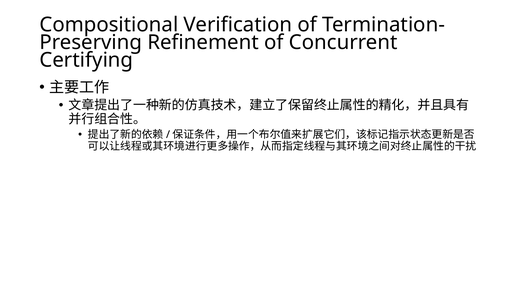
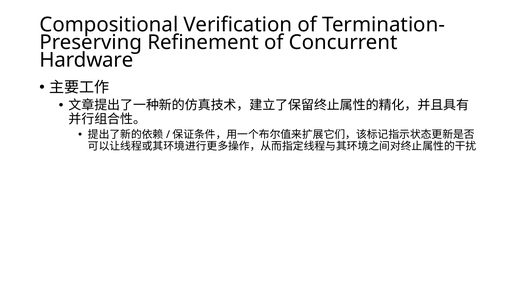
Certifying: Certifying -> Hardware
